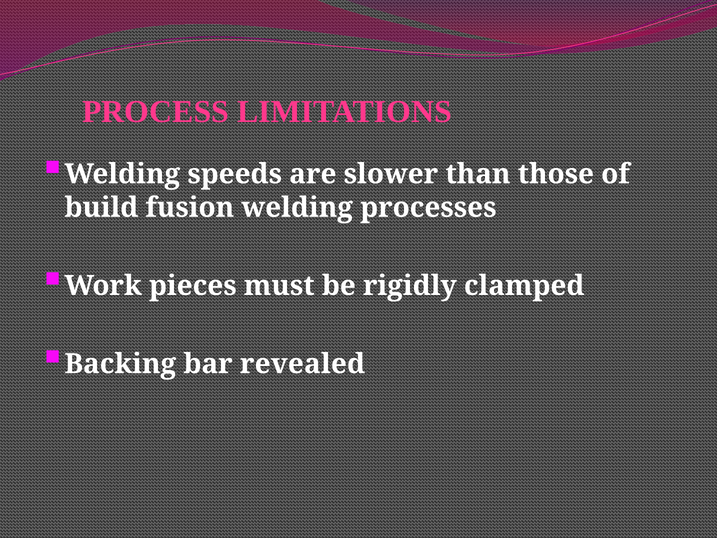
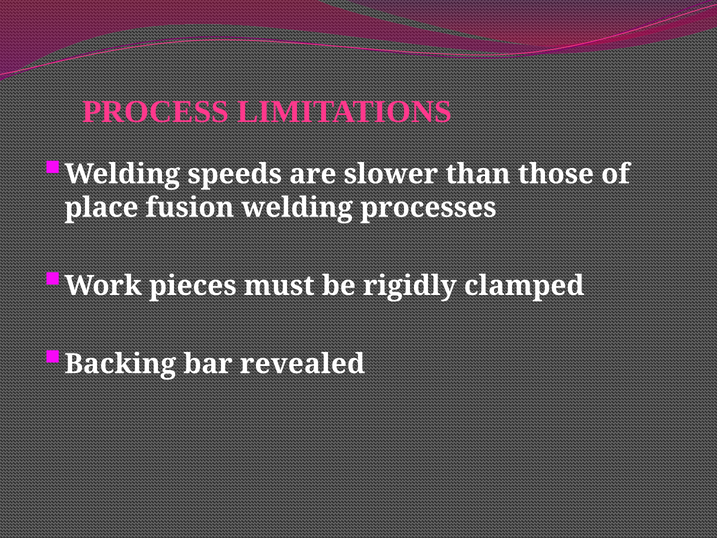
build: build -> place
